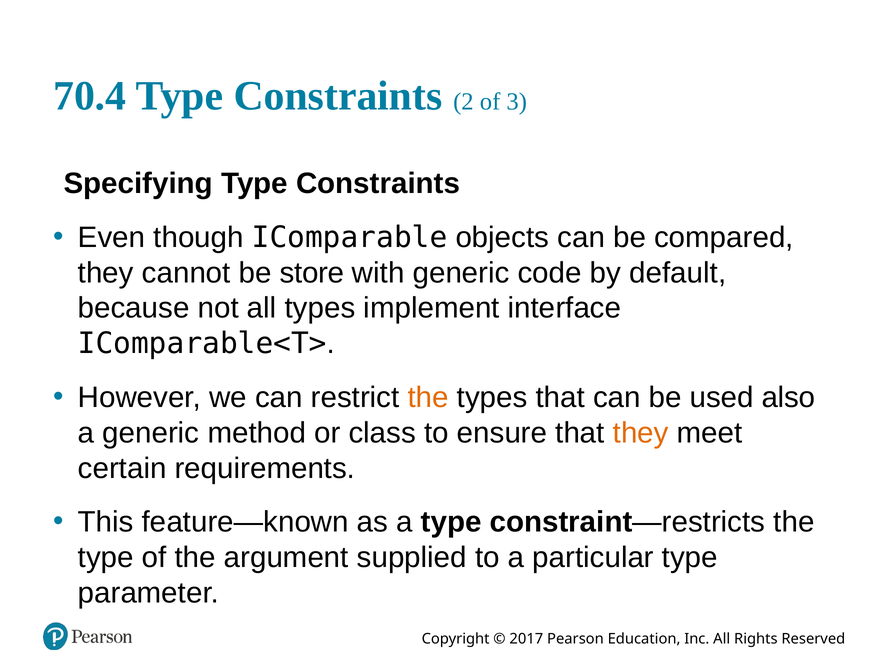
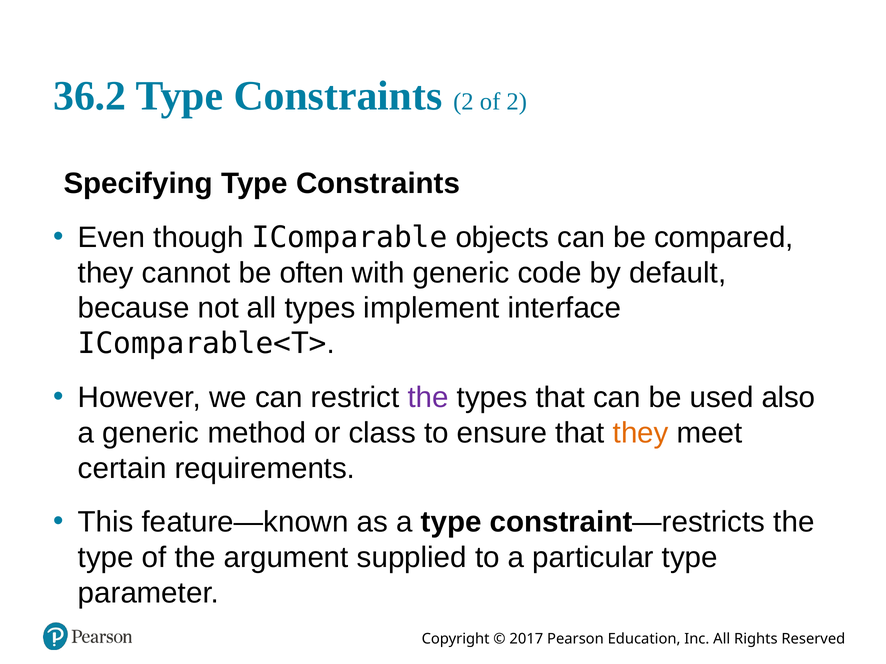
70.4: 70.4 -> 36.2
of 3: 3 -> 2
store: store -> often
the at (428, 398) colour: orange -> purple
